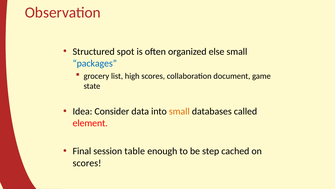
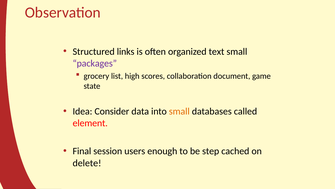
spot: spot -> links
else: else -> text
packages colour: blue -> purple
table: table -> users
scores at (87, 163): scores -> delete
